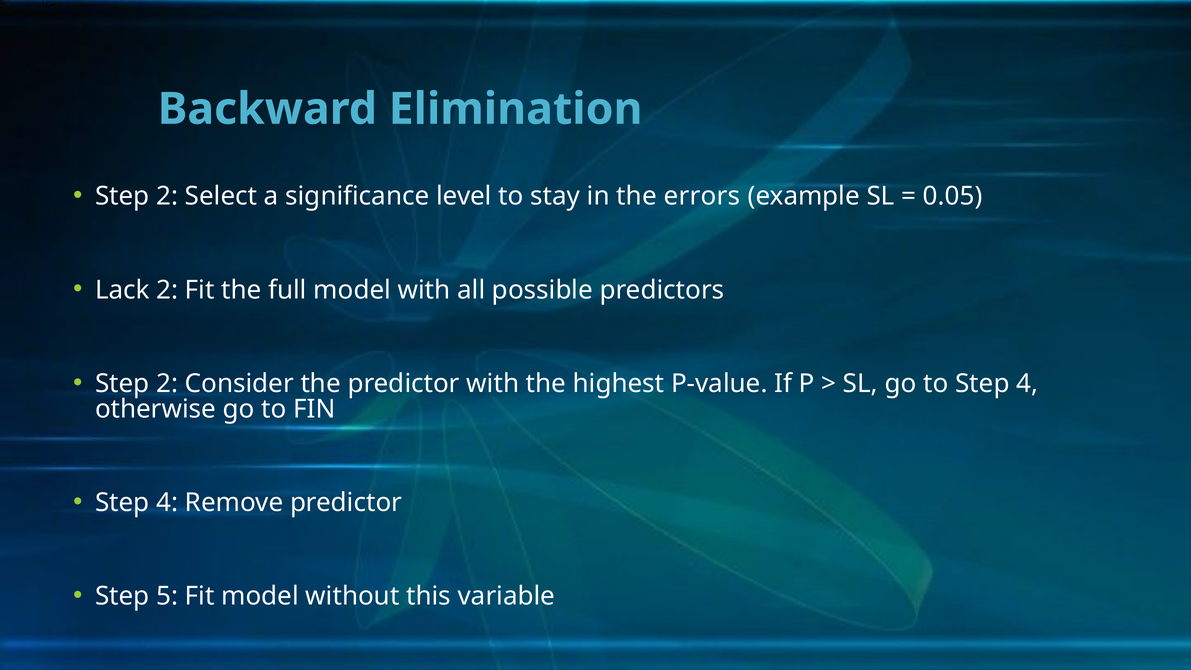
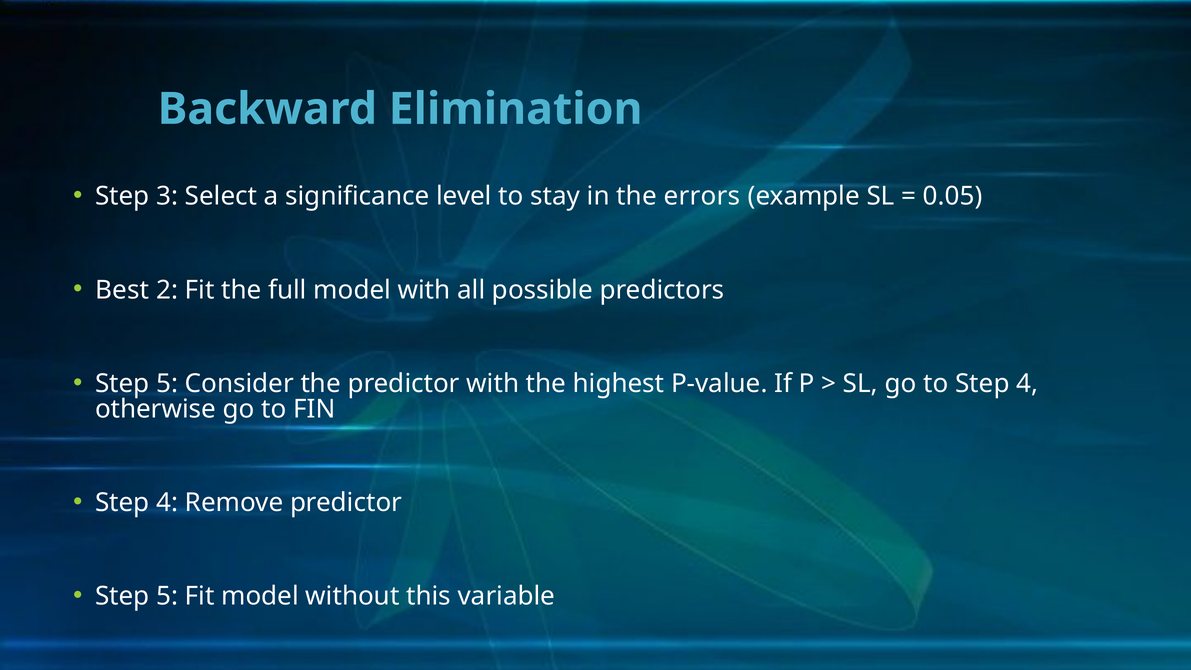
2 at (167, 196): 2 -> 3
Lack: Lack -> Best
2 at (167, 384): 2 -> 5
